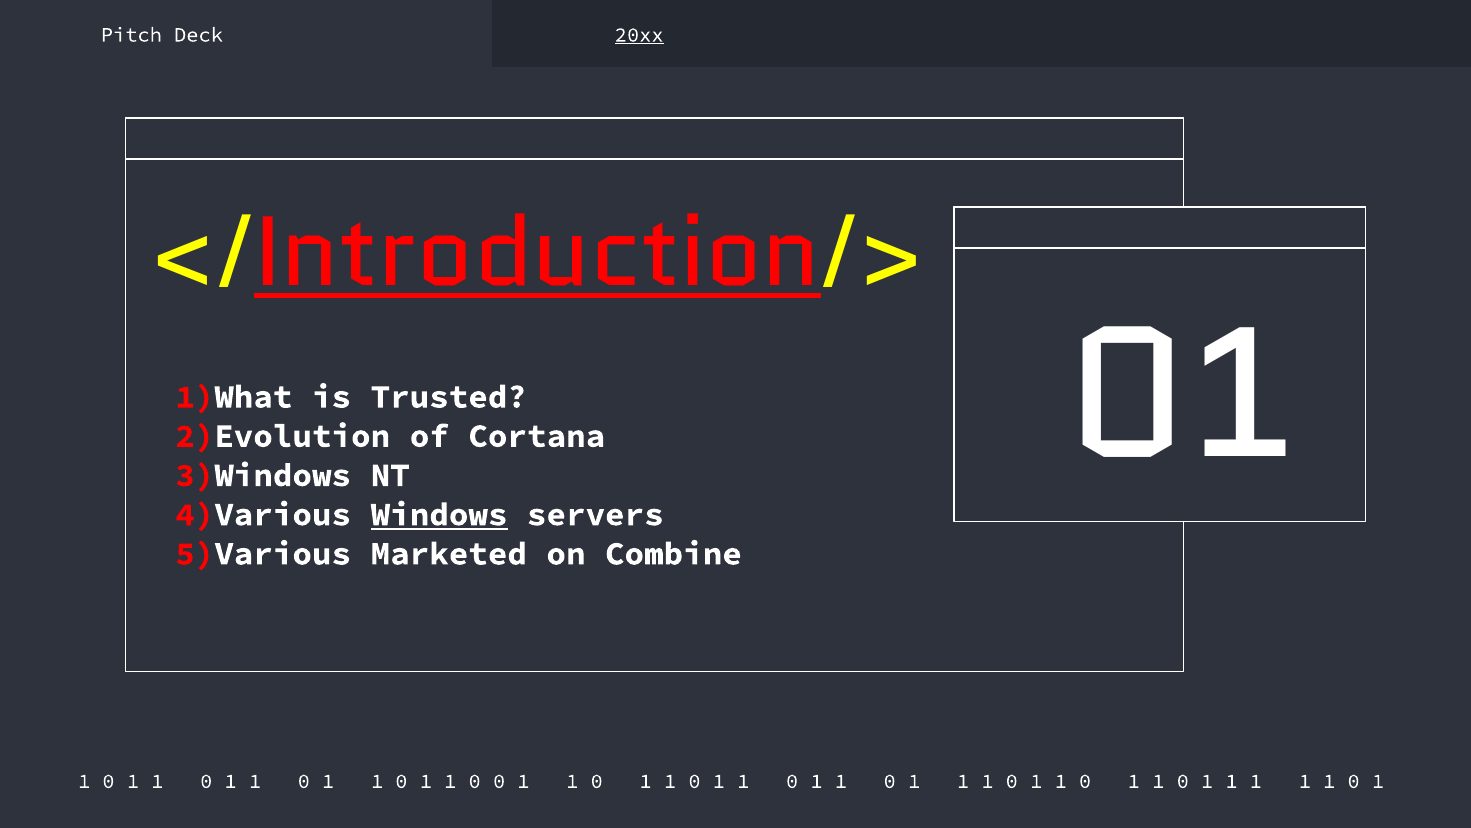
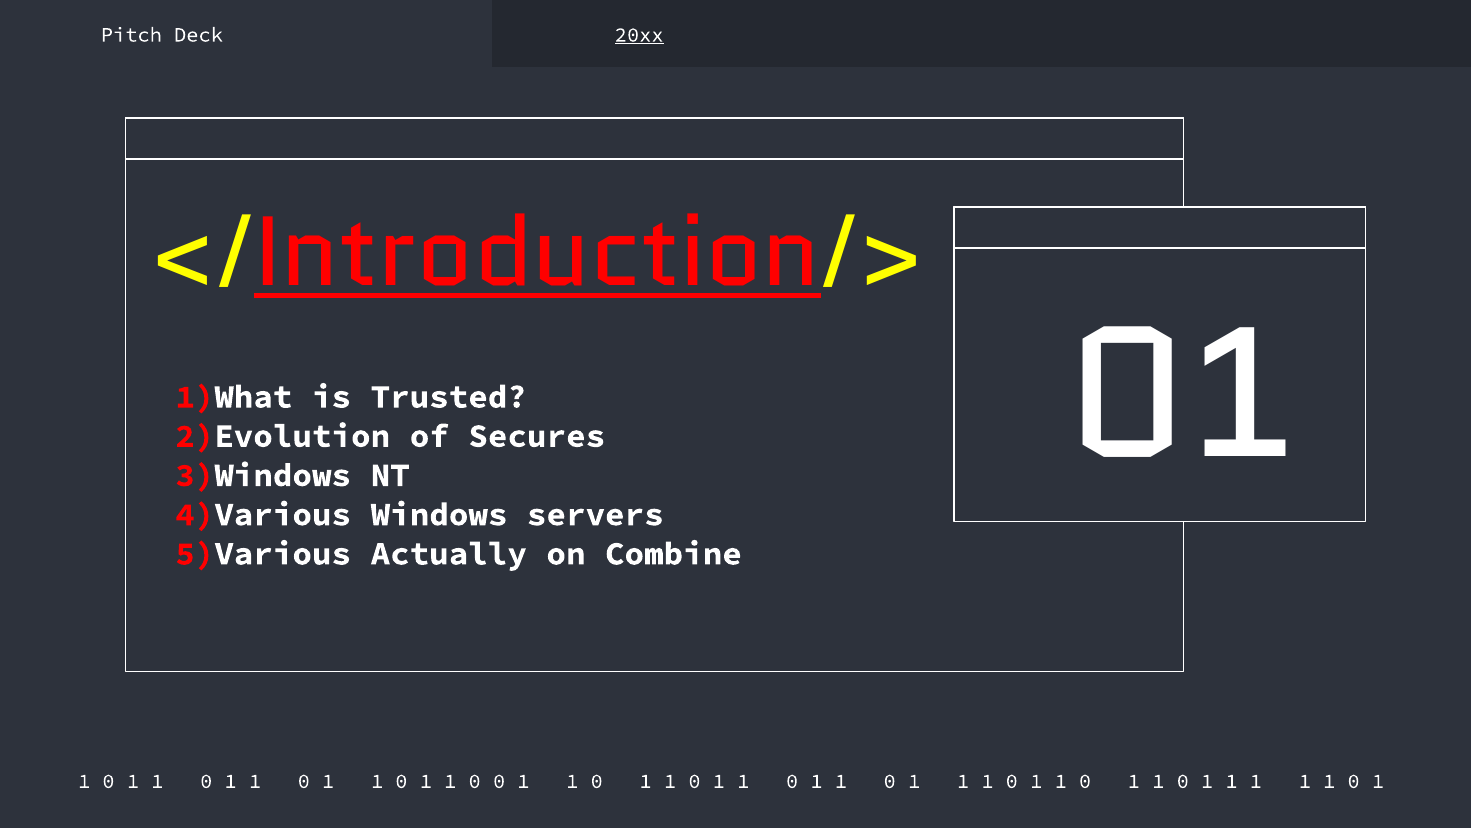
Cortana: Cortana -> Secures
Windows underline: present -> none
Marketed: Marketed -> Actually
